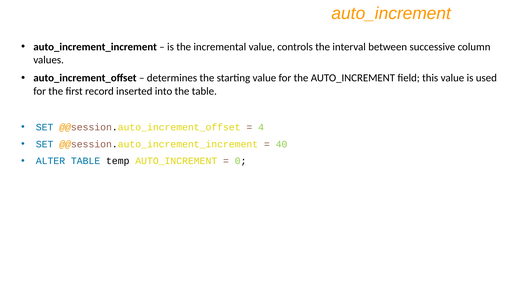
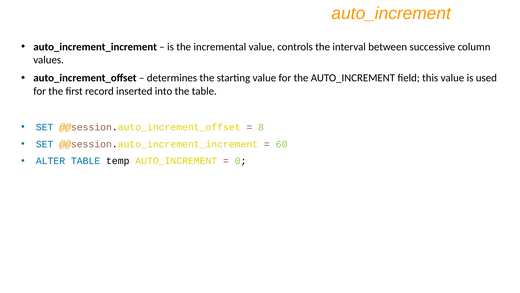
4: 4 -> 8
40: 40 -> 60
